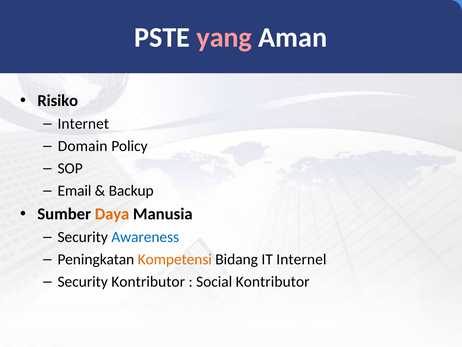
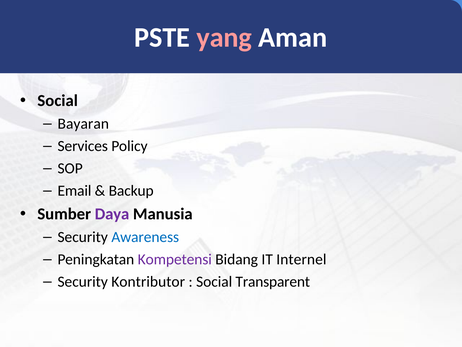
Risiko at (58, 101): Risiko -> Social
Internet: Internet -> Bayaran
Domain: Domain -> Services
Daya colour: orange -> purple
Kompetensi colour: orange -> purple
Social Kontributor: Kontributor -> Transparent
